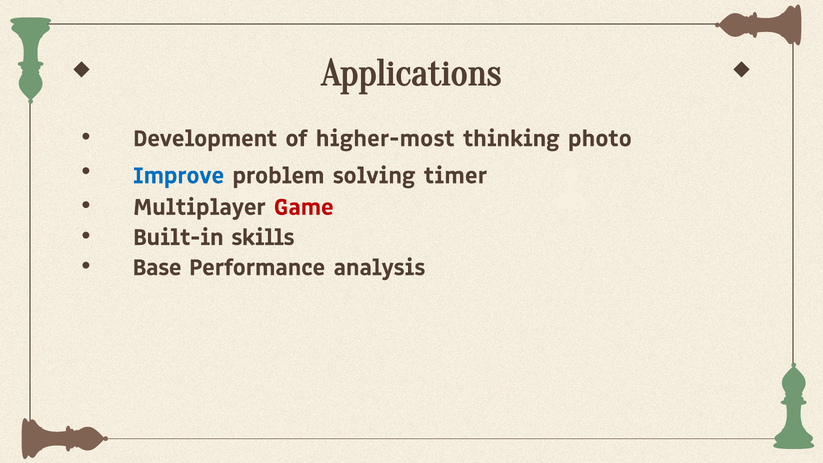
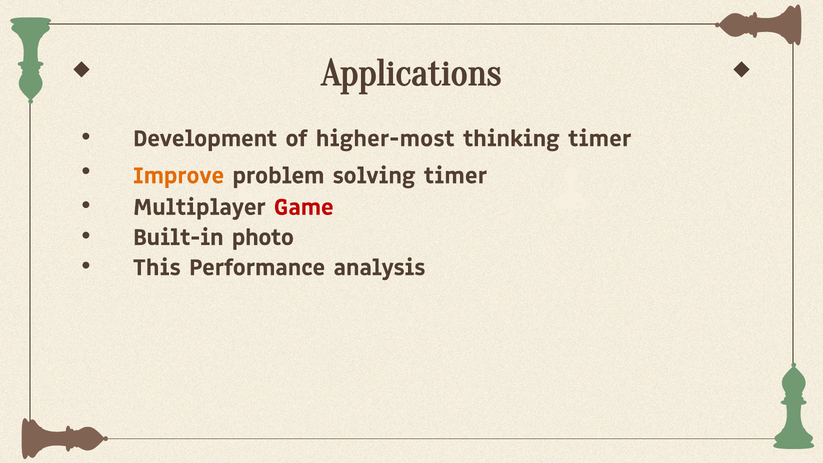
thinking photo: photo -> timer
Improve colour: blue -> orange
skills: skills -> photo
Base: Base -> This
